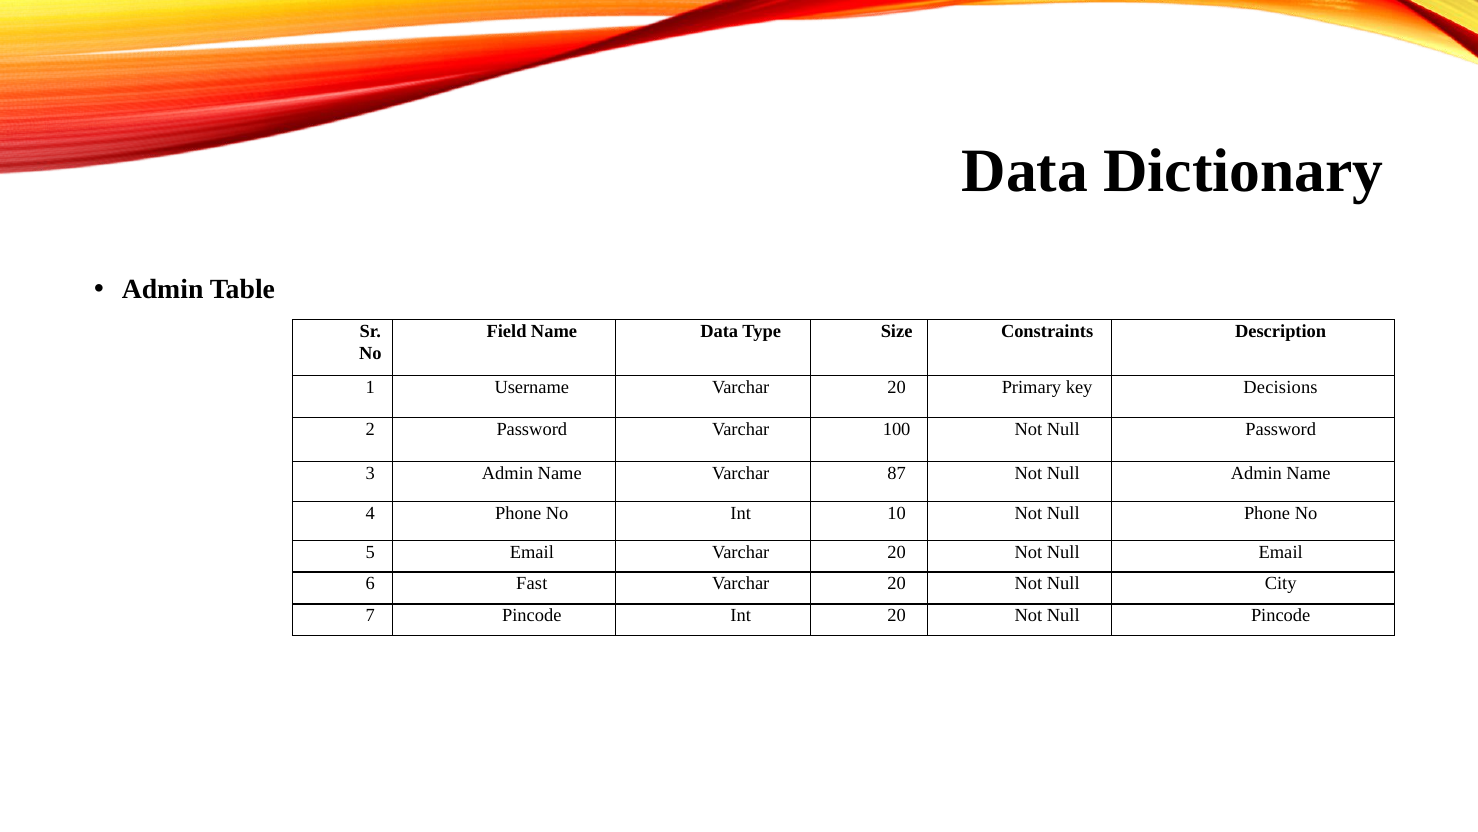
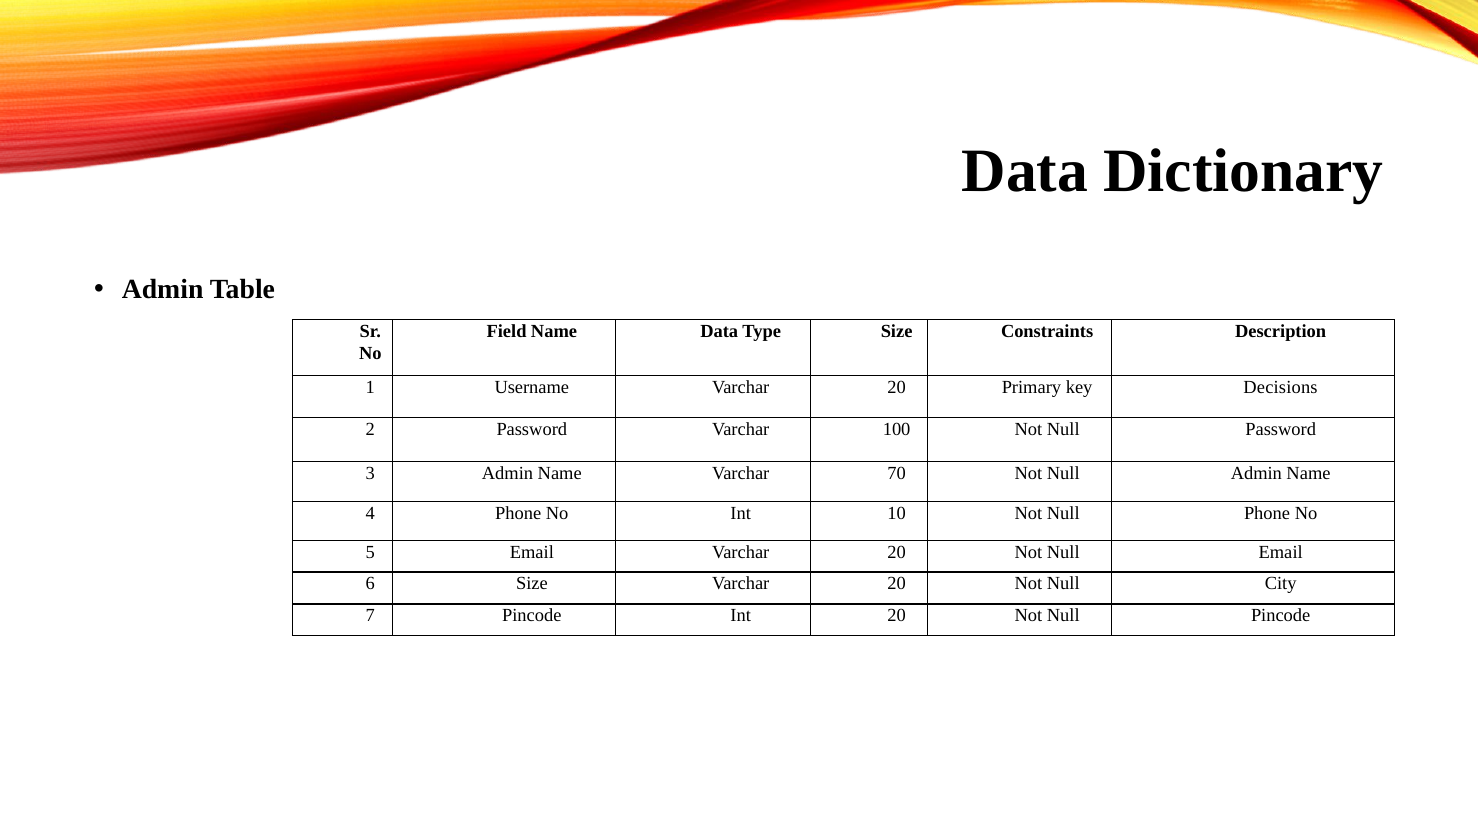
87: 87 -> 70
6 Fast: Fast -> Size
